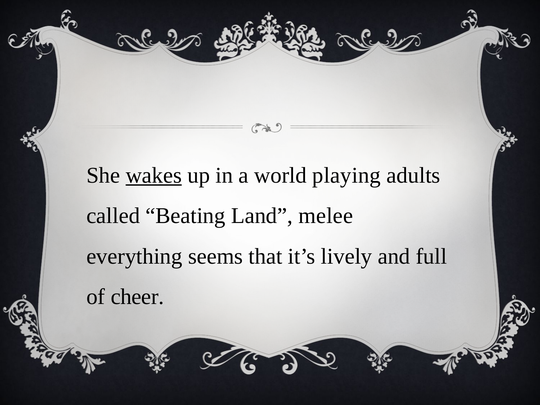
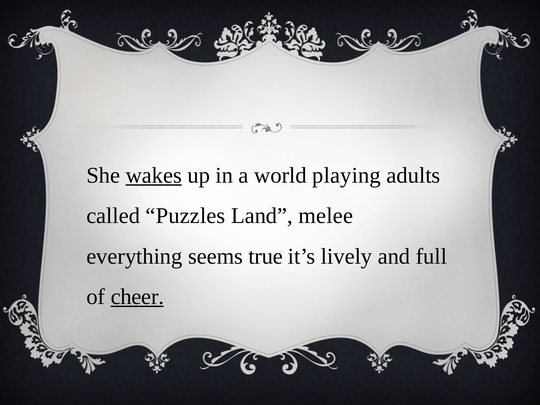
Beating: Beating -> Puzzles
that: that -> true
cheer underline: none -> present
